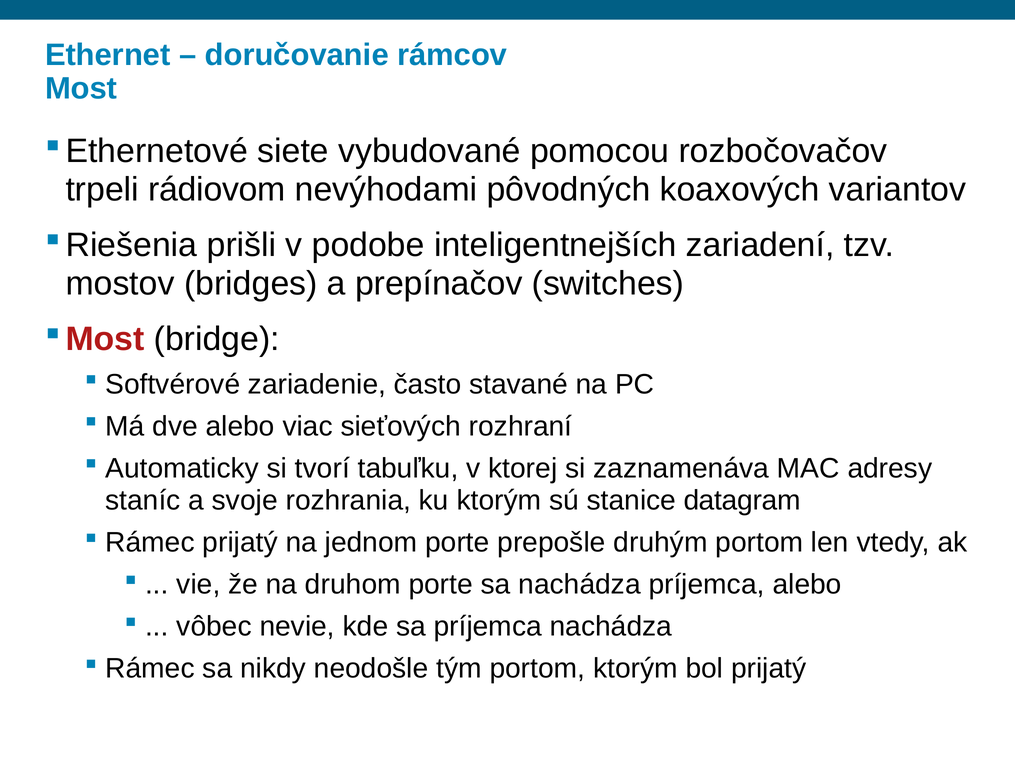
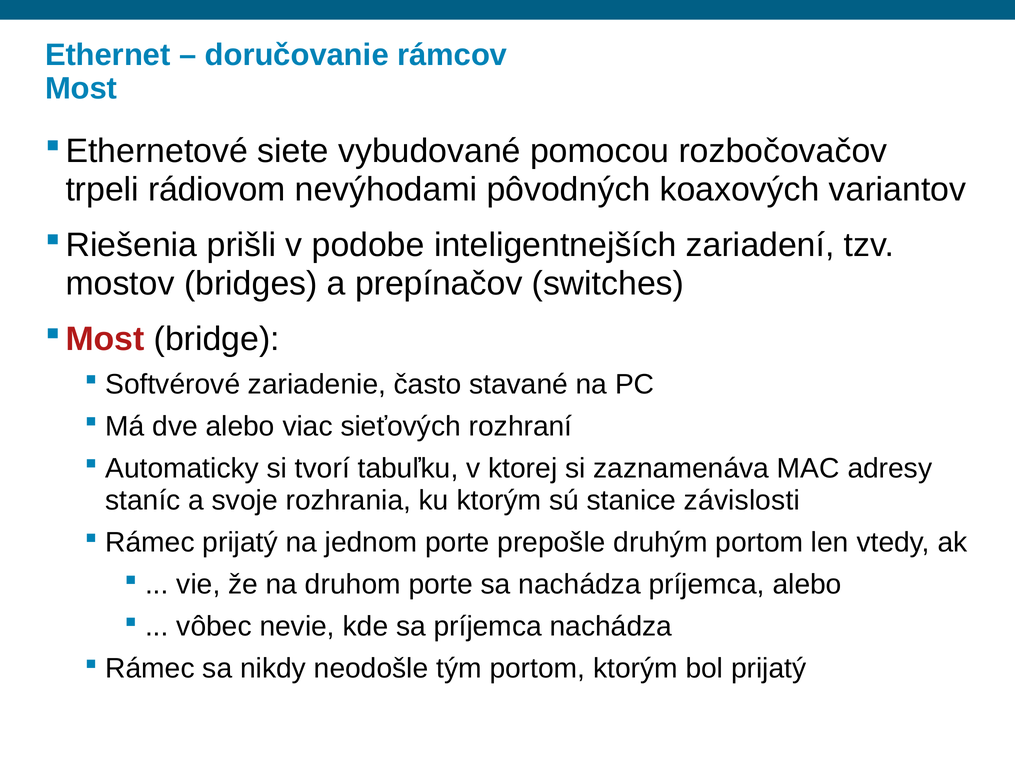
datagram: datagram -> závislosti
